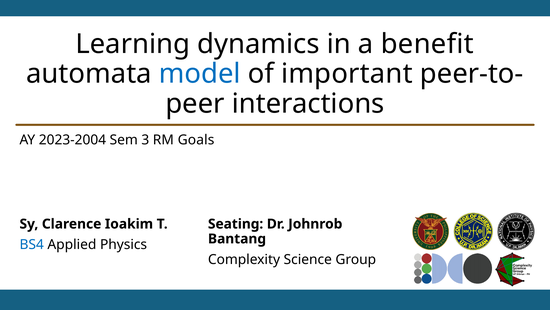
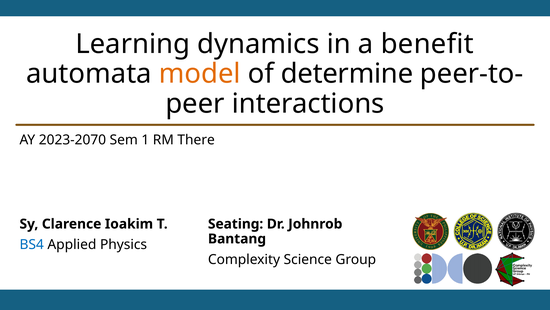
model at (200, 74) colour: blue -> orange
important: important -> determine
2023-2004: 2023-2004 -> 2023-2070
3: 3 -> 1
Goals: Goals -> There
